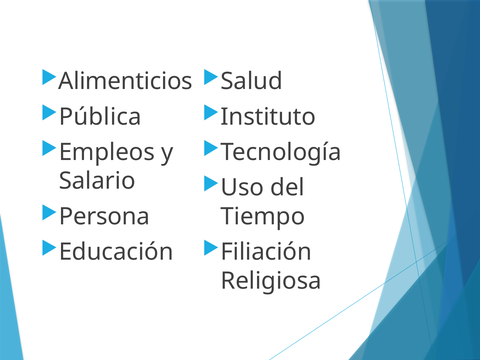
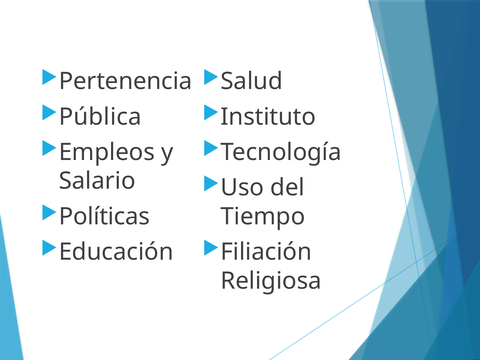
Alimenticios: Alimenticios -> Pertenencia
Persona: Persona -> Políticas
